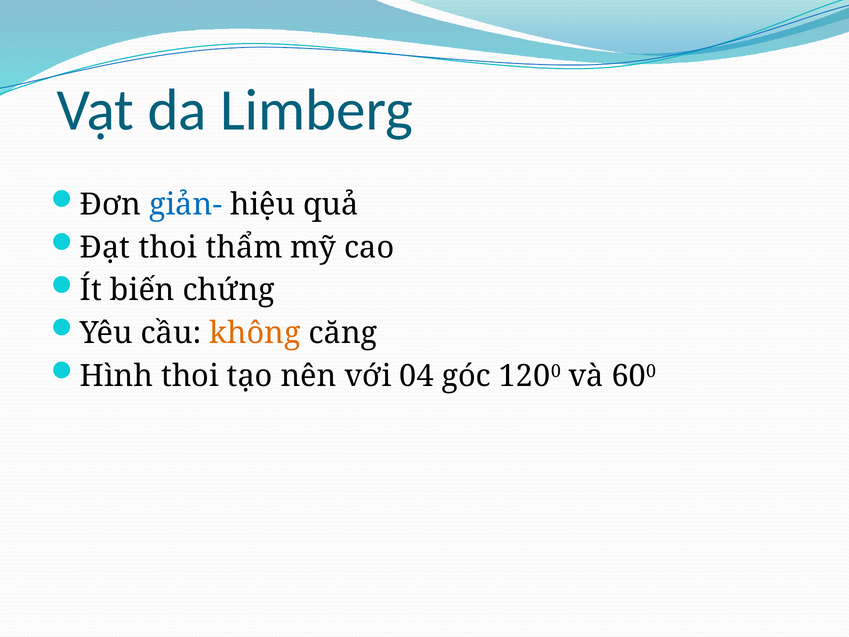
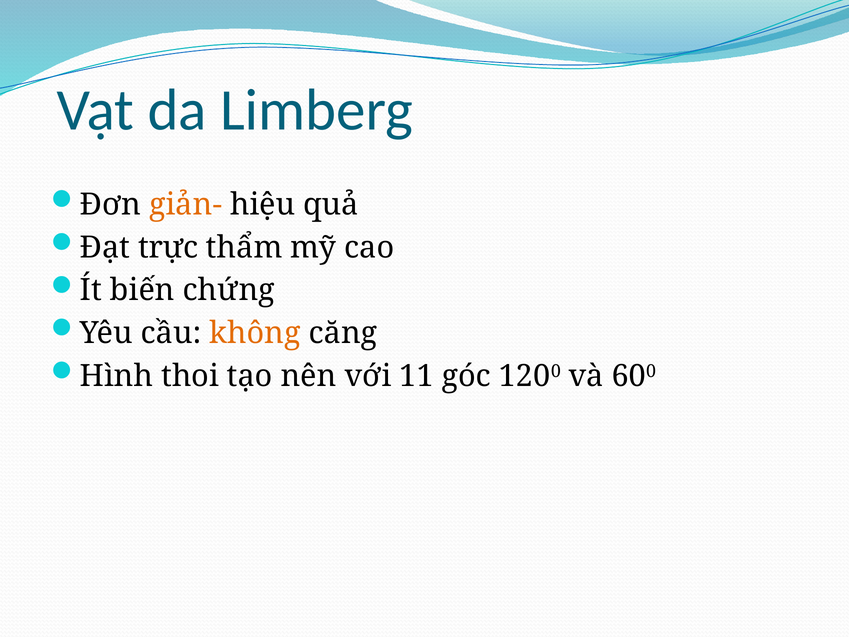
giản- colour: blue -> orange
Đạt thoi: thoi -> trực
04: 04 -> 11
